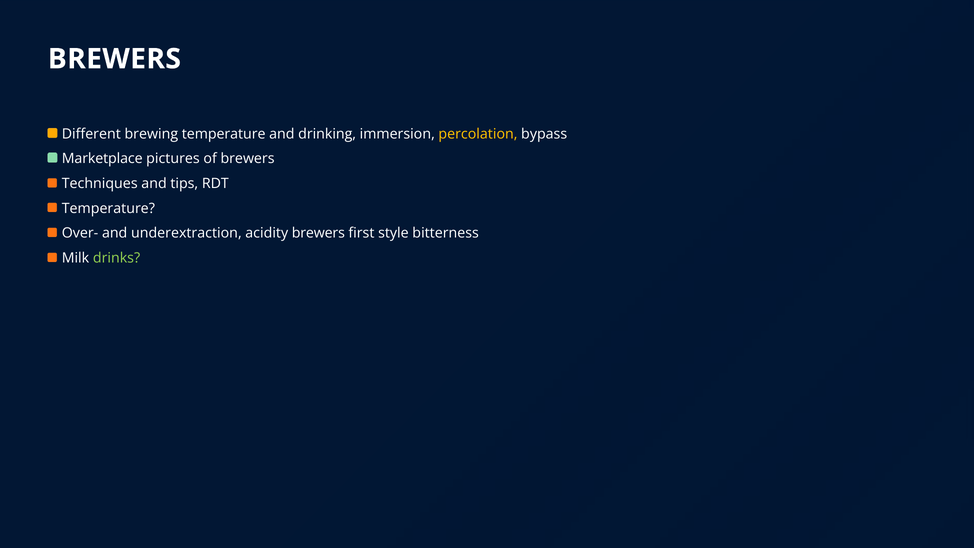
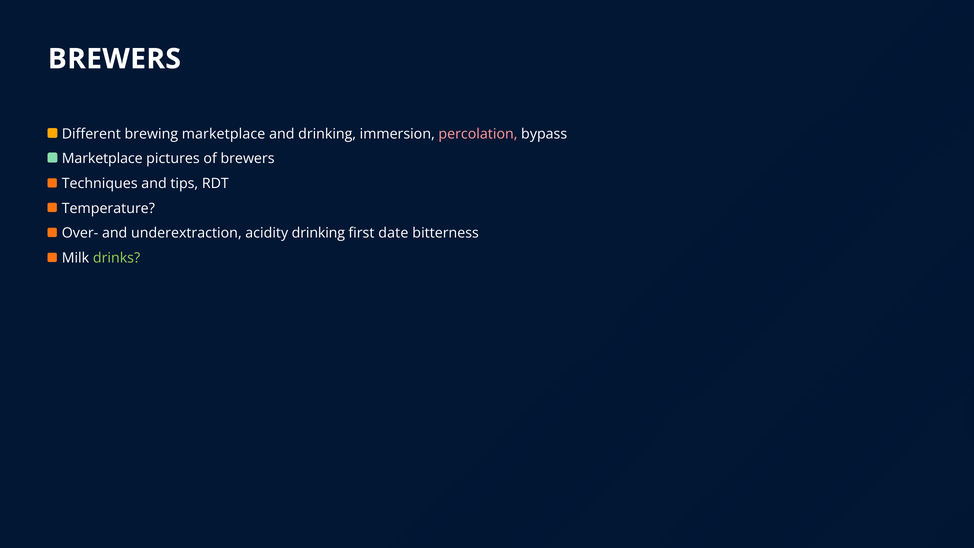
brewing temperature: temperature -> marketplace
percolation colour: yellow -> pink
acidity brewers: brewers -> drinking
style: style -> date
